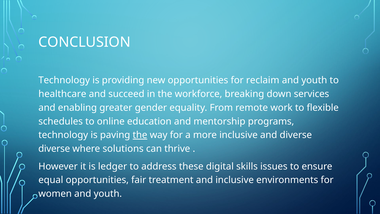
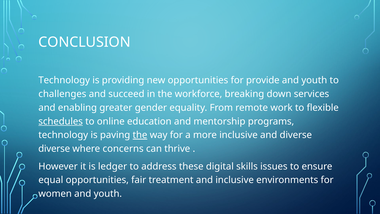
reclaim: reclaim -> provide
healthcare: healthcare -> challenges
schedules underline: none -> present
solutions: solutions -> concerns
